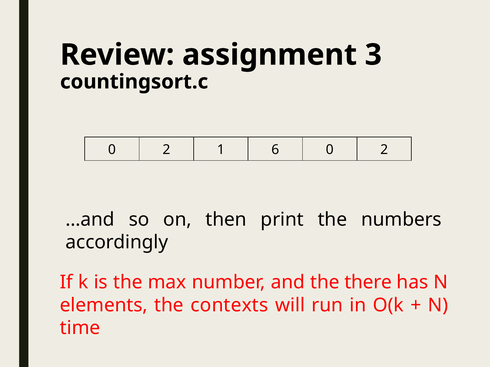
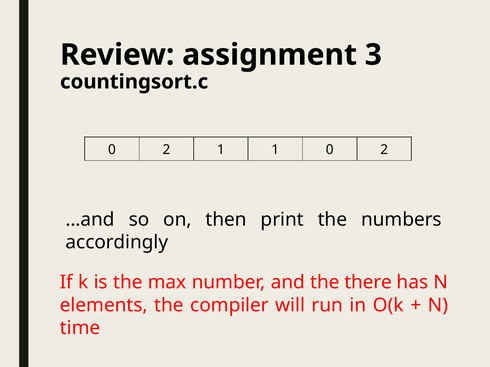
1 6: 6 -> 1
contexts: contexts -> compiler
